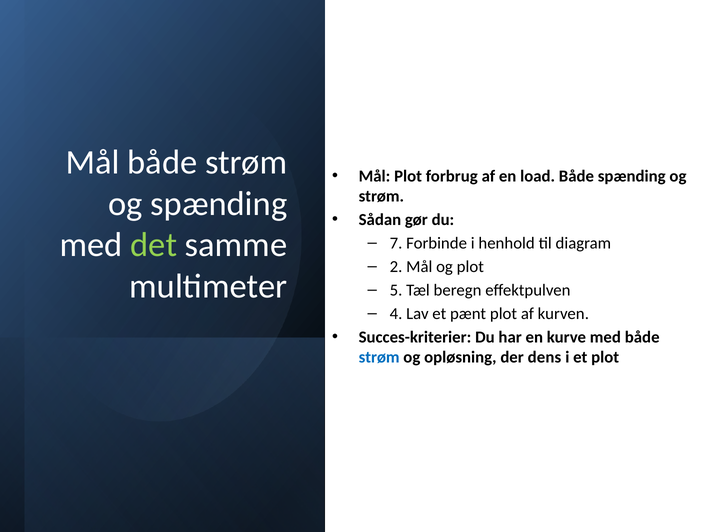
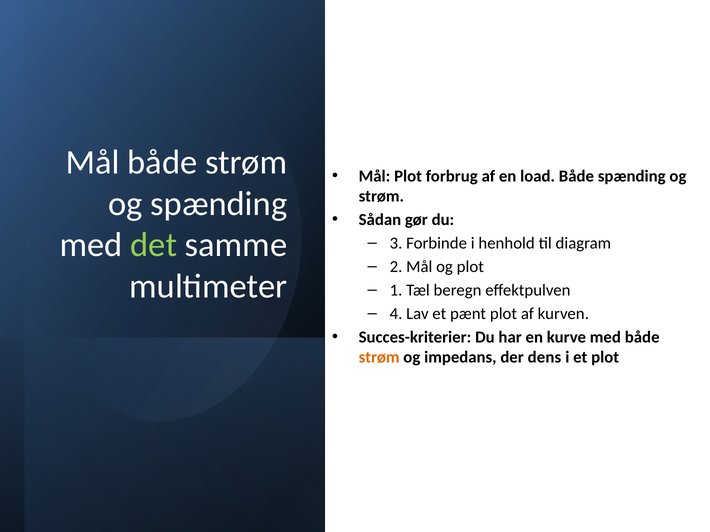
7: 7 -> 3
5: 5 -> 1
strøm at (379, 358) colour: blue -> orange
opløsning: opløsning -> impedans
